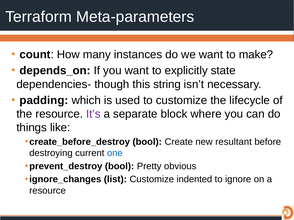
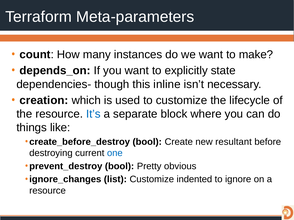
string: string -> inline
padding: padding -> creation
It’s colour: purple -> blue
